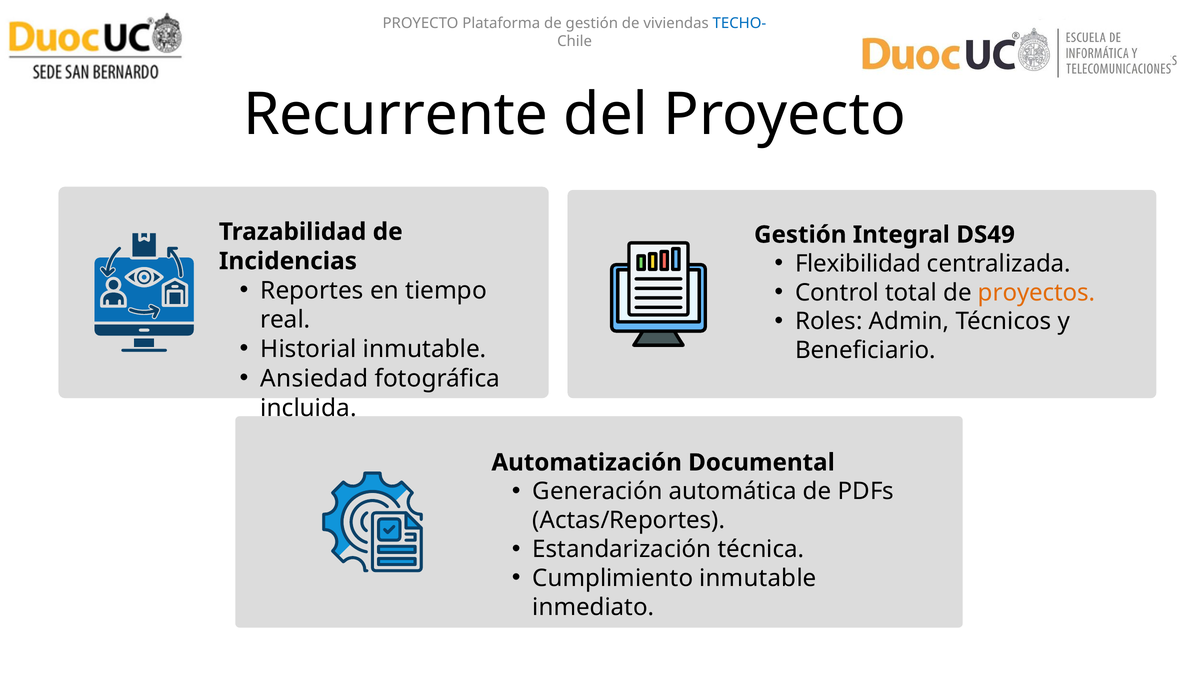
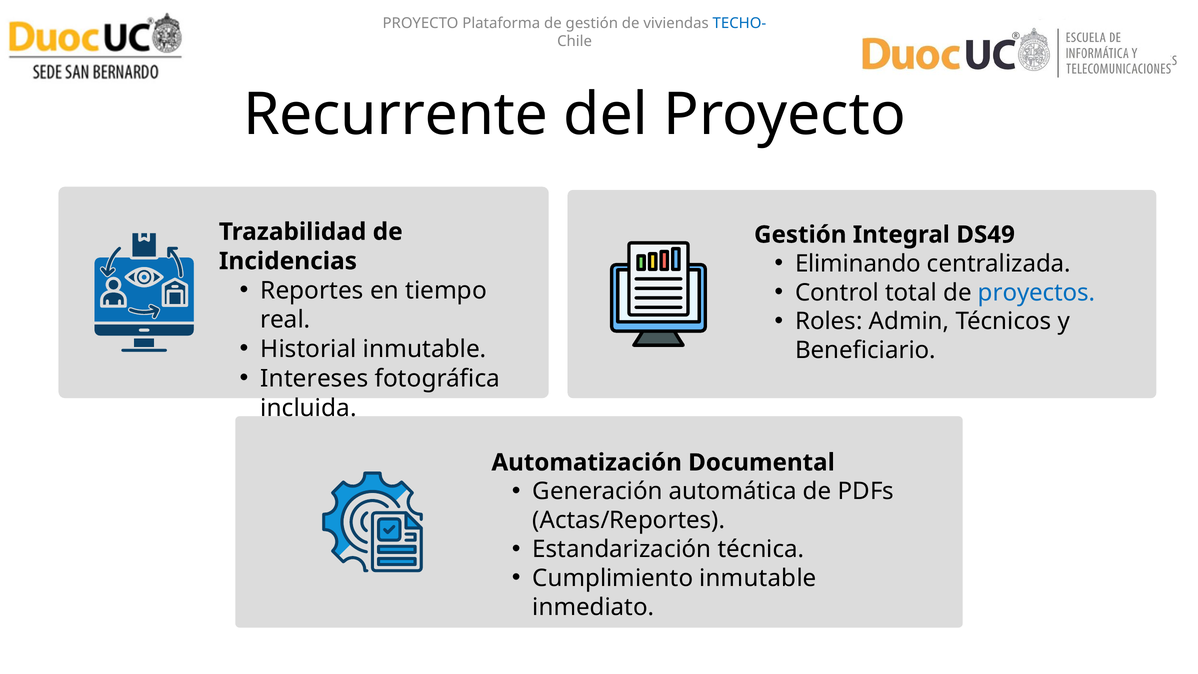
Flexibilidad: Flexibilidad -> Eliminando
proyectos colour: orange -> blue
Ansiedad: Ansiedad -> Intereses
